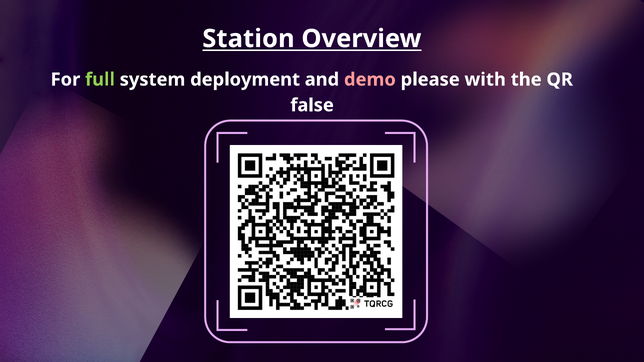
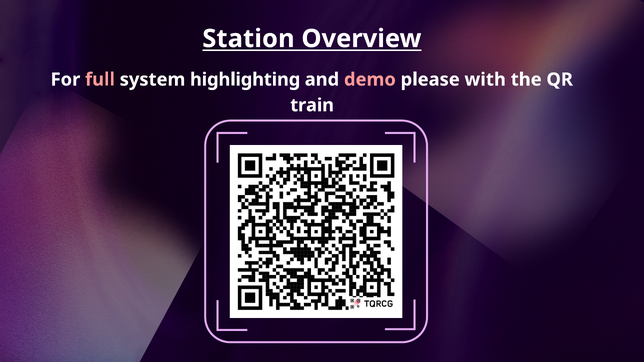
full colour: light green -> pink
deployment: deployment -> highlighting
false: false -> train
